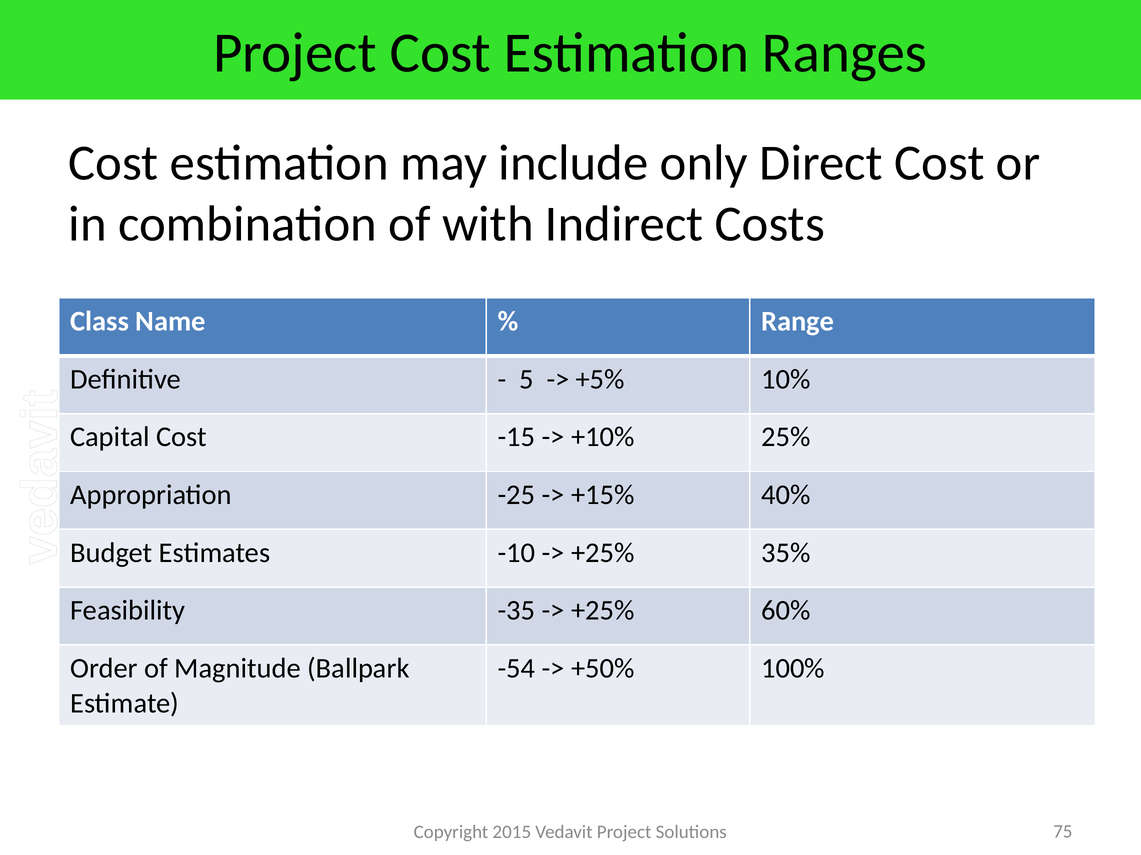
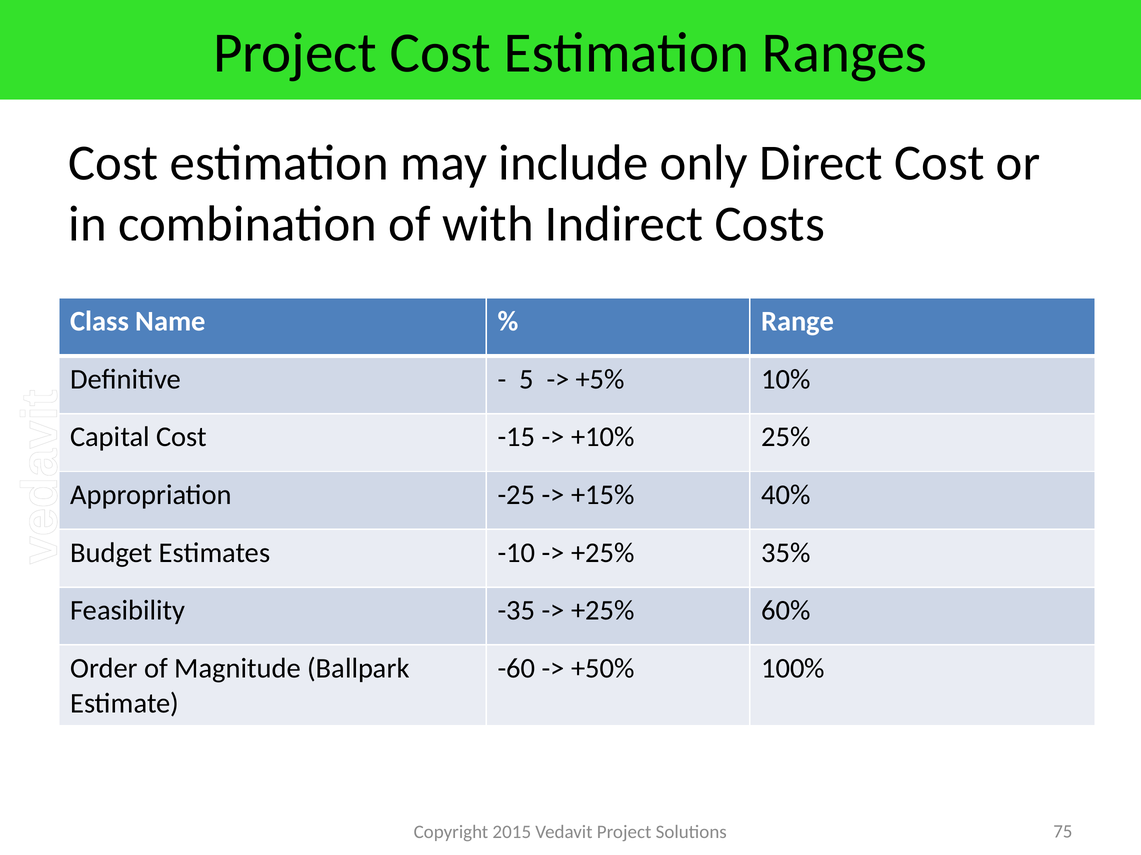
-54: -54 -> -60
